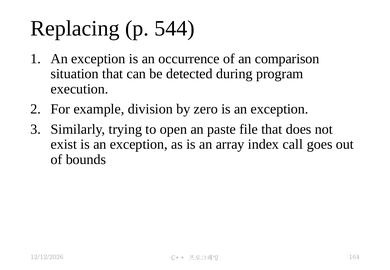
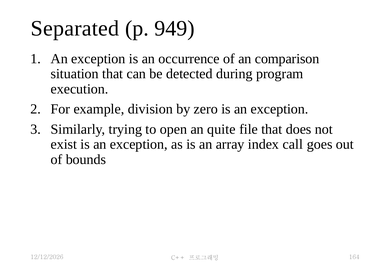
Replacing: Replacing -> Separated
544: 544 -> 949
paste: paste -> quite
